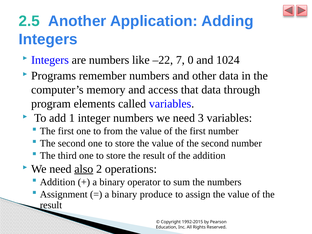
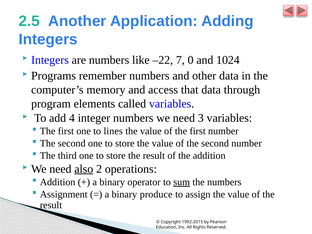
1: 1 -> 4
from: from -> lines
sum underline: none -> present
